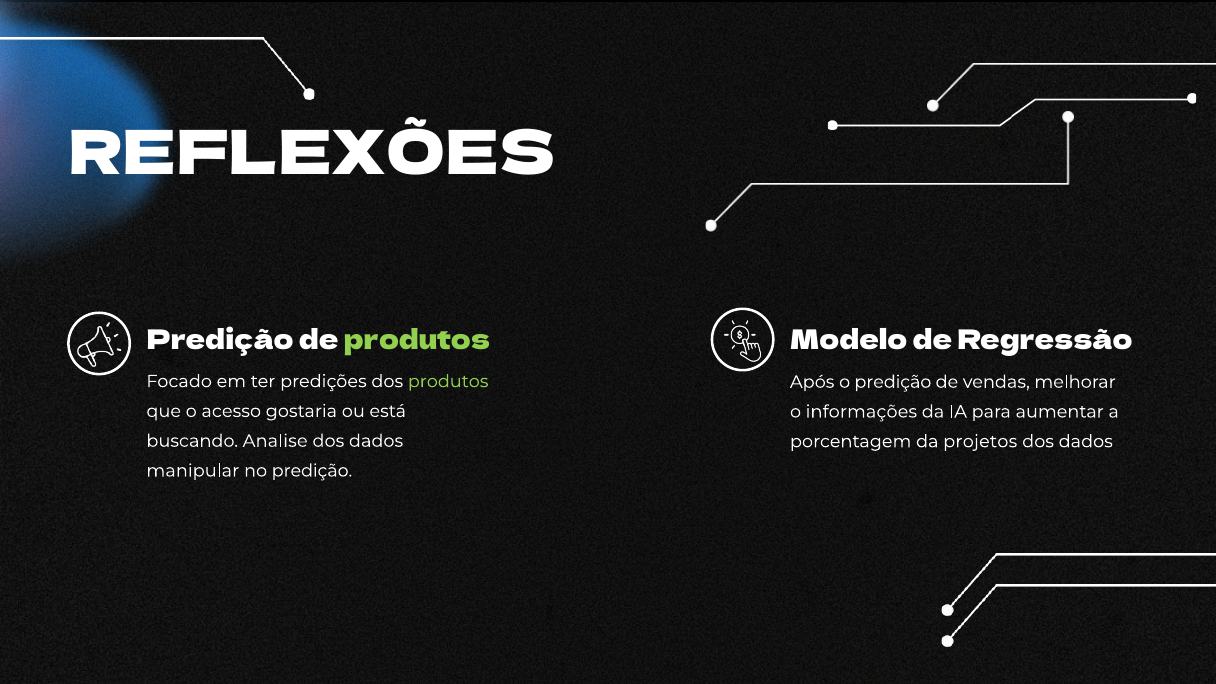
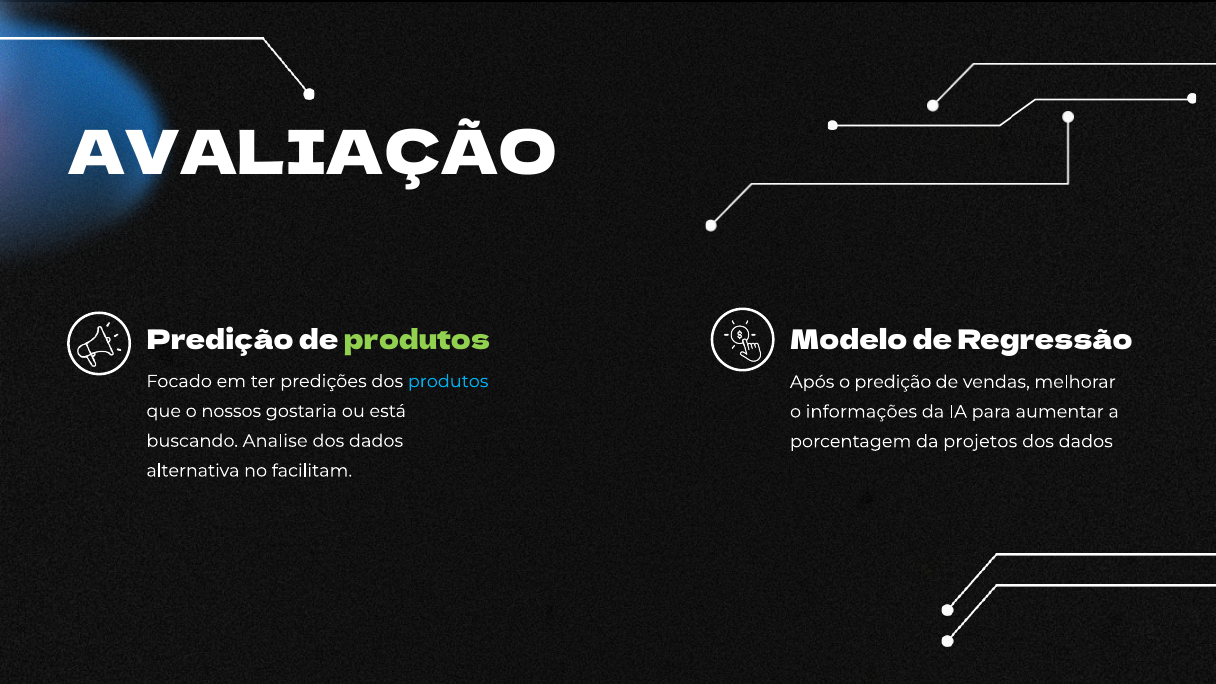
REFLEXÕES: REFLEXÕES -> AVALIAÇÃO
produtos at (448, 381) colour: light green -> light blue
acesso: acesso -> nossos
manipular: manipular -> alternativa
no predição: predição -> facilitam
